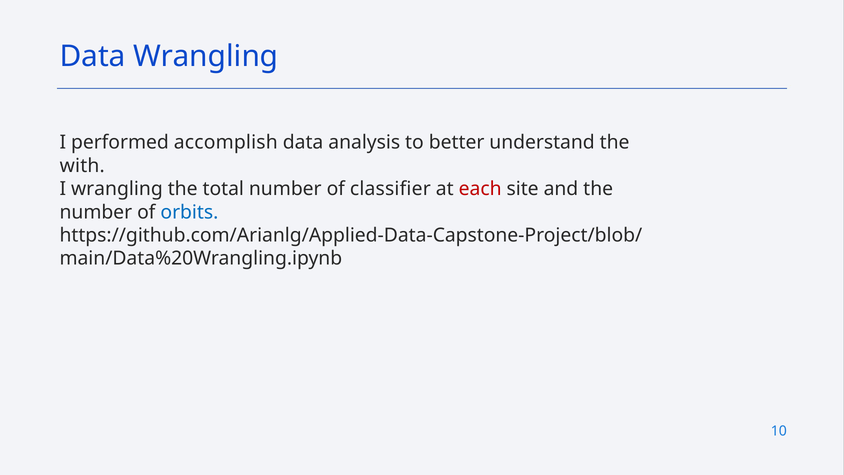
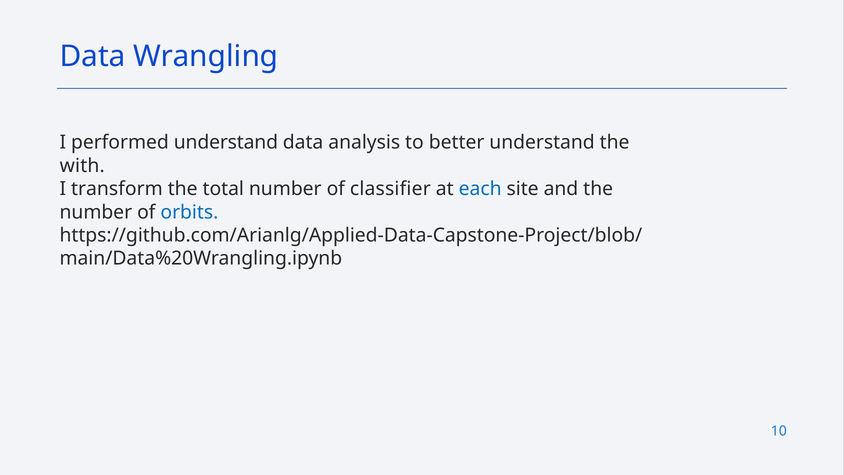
performed accomplish: accomplish -> understand
I wrangling: wrangling -> transform
each colour: red -> blue
